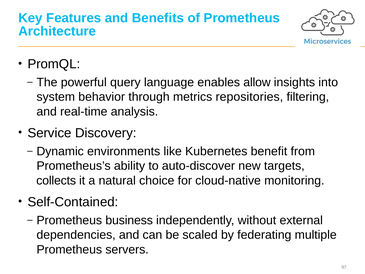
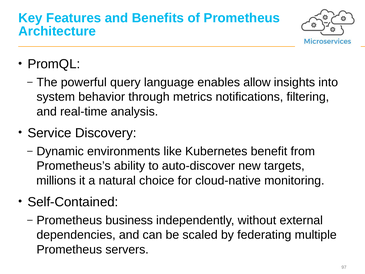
repositories: repositories -> notifications
collects: collects -> millions
